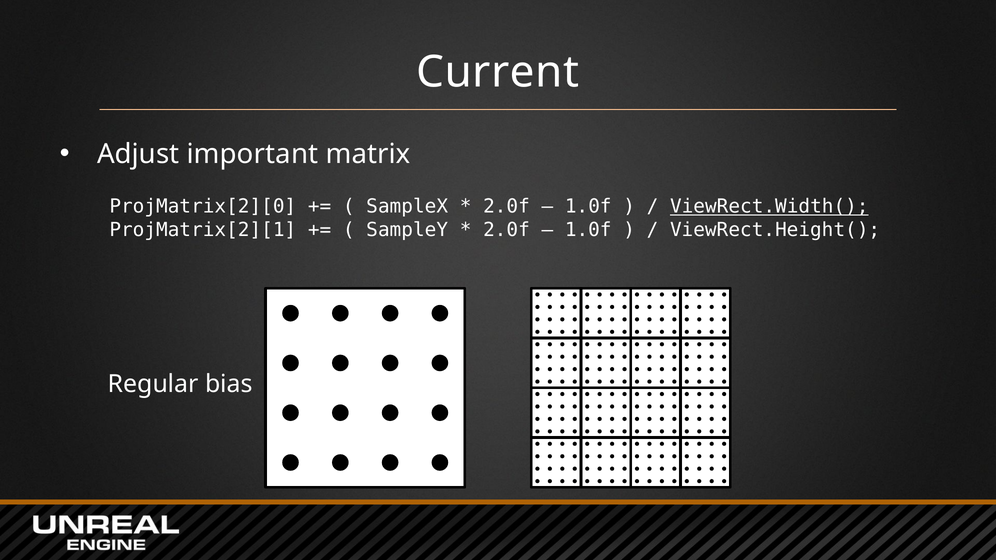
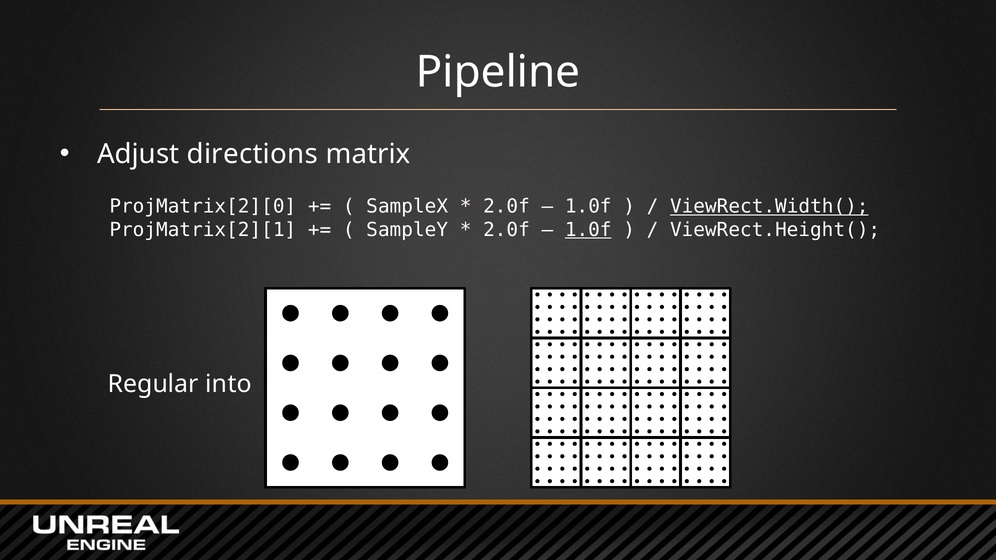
Current: Current -> Pipeline
important: important -> directions
1.0f at (588, 230) underline: none -> present
bias: bias -> into
